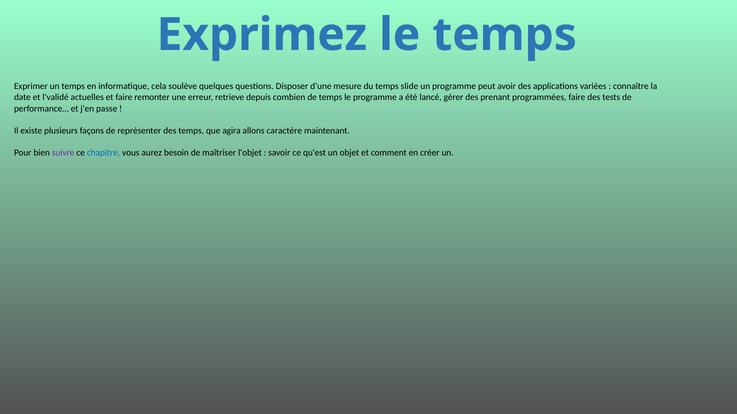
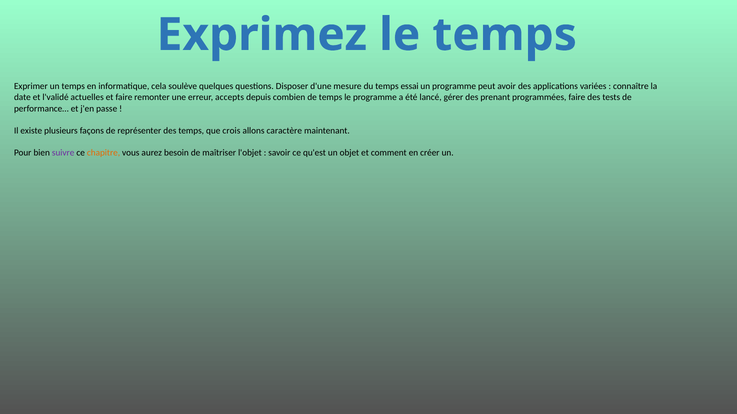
slide: slide -> essai
retrieve: retrieve -> accepts
agira: agira -> crois
chapitre colour: blue -> orange
